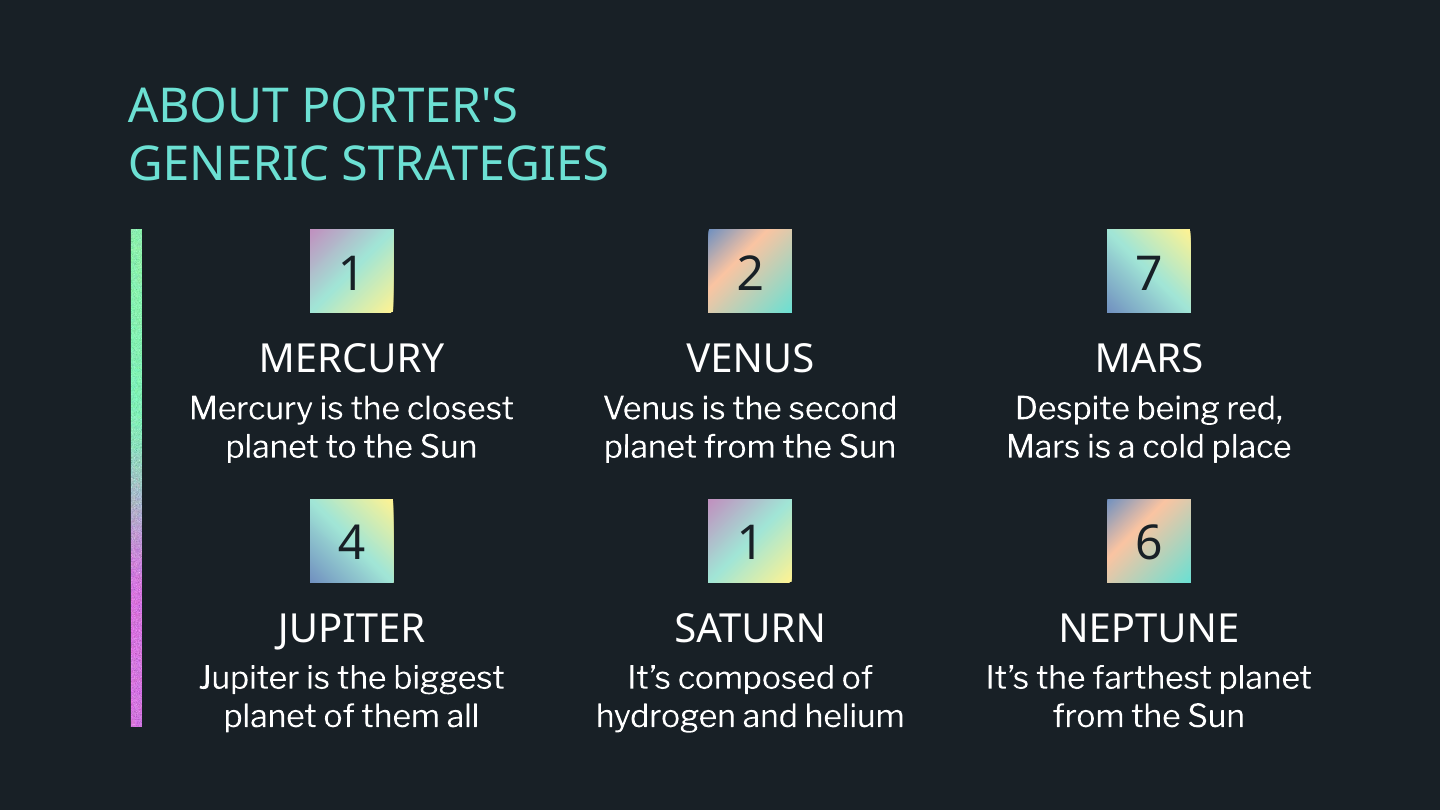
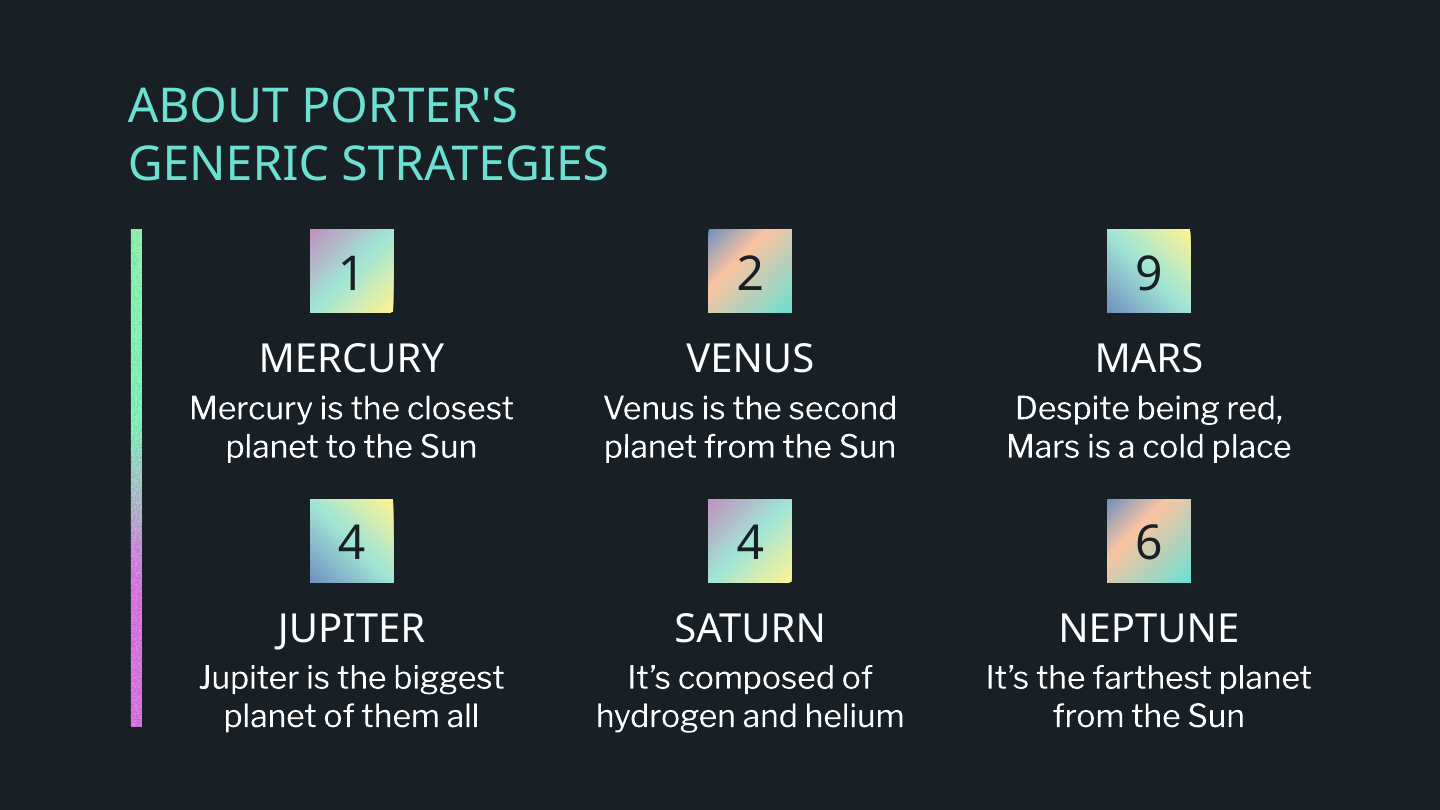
7: 7 -> 9
4 1: 1 -> 4
